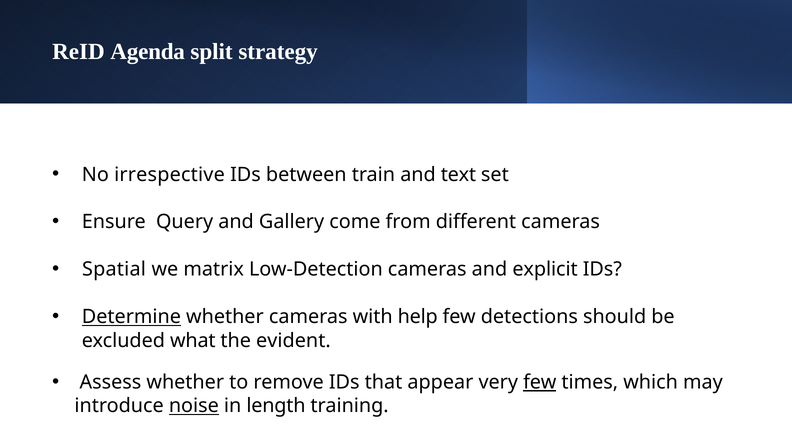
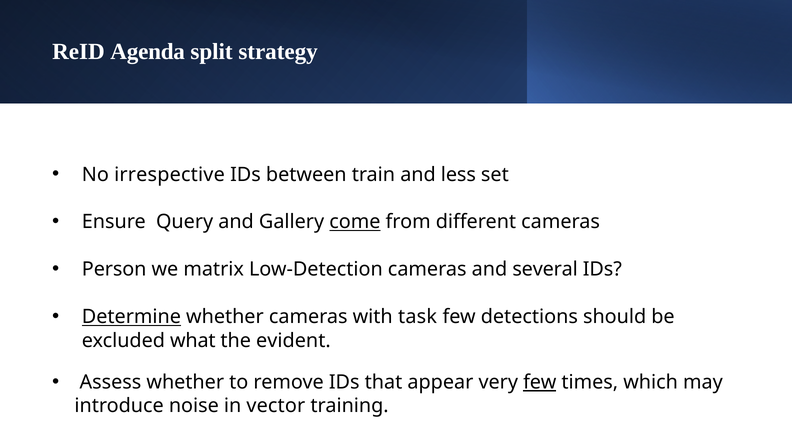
text: text -> less
come underline: none -> present
Spatial: Spatial -> Person
explicit: explicit -> several
help: help -> task
noise underline: present -> none
length: length -> vector
